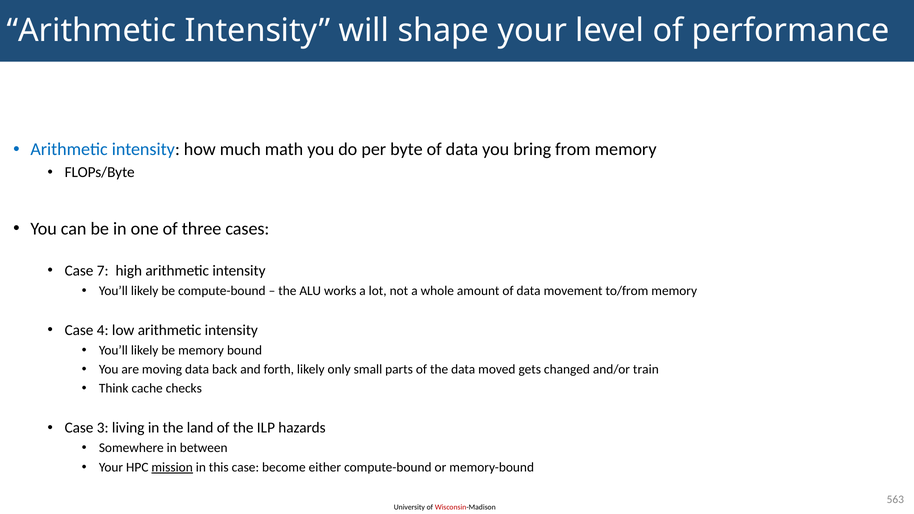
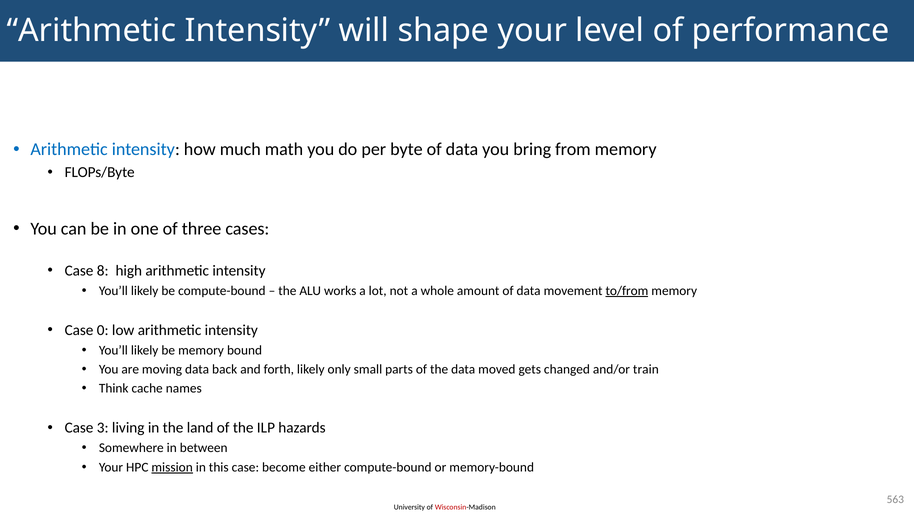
7: 7 -> 8
to/from underline: none -> present
4: 4 -> 0
checks: checks -> names
